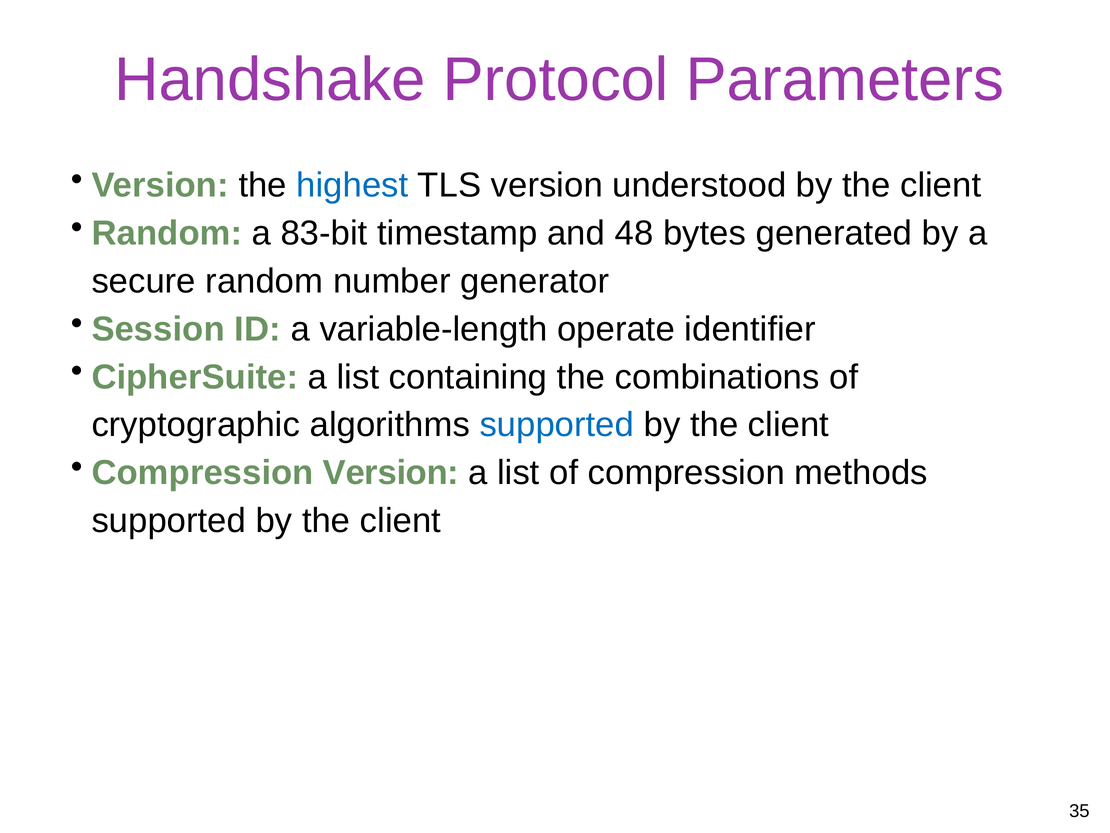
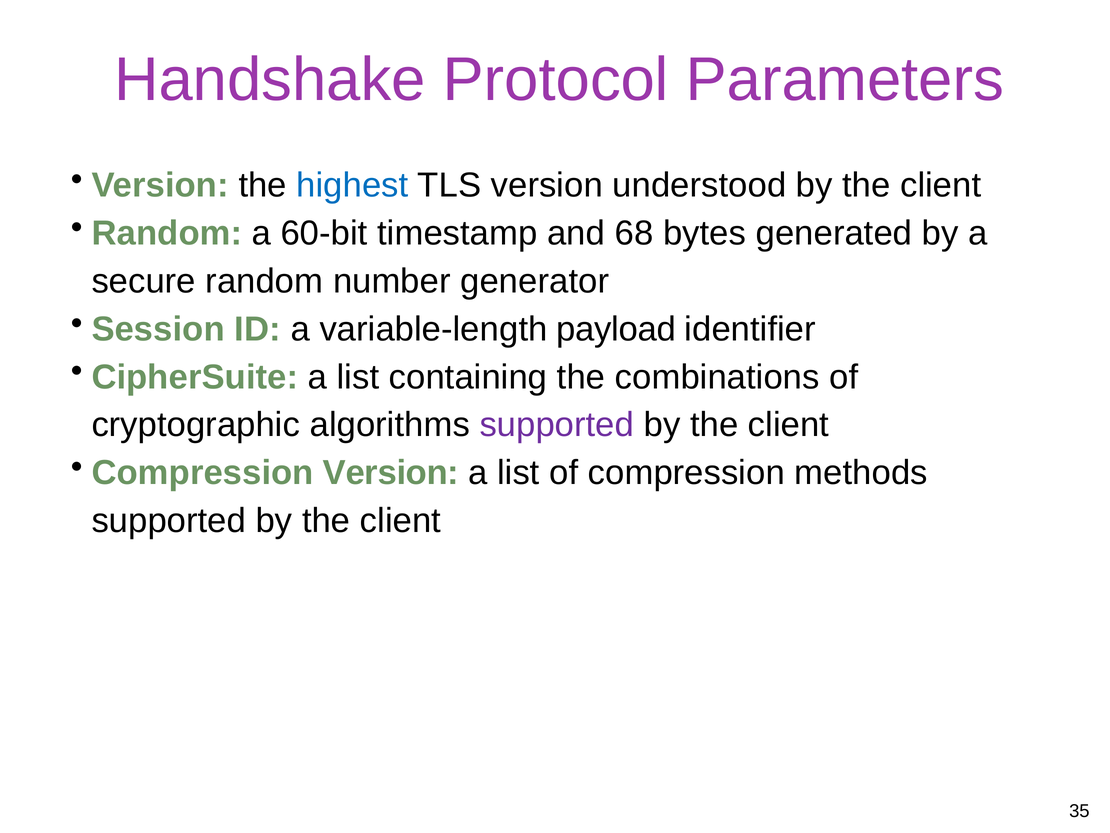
83-bit: 83-bit -> 60-bit
48: 48 -> 68
operate: operate -> payload
supported at (557, 425) colour: blue -> purple
